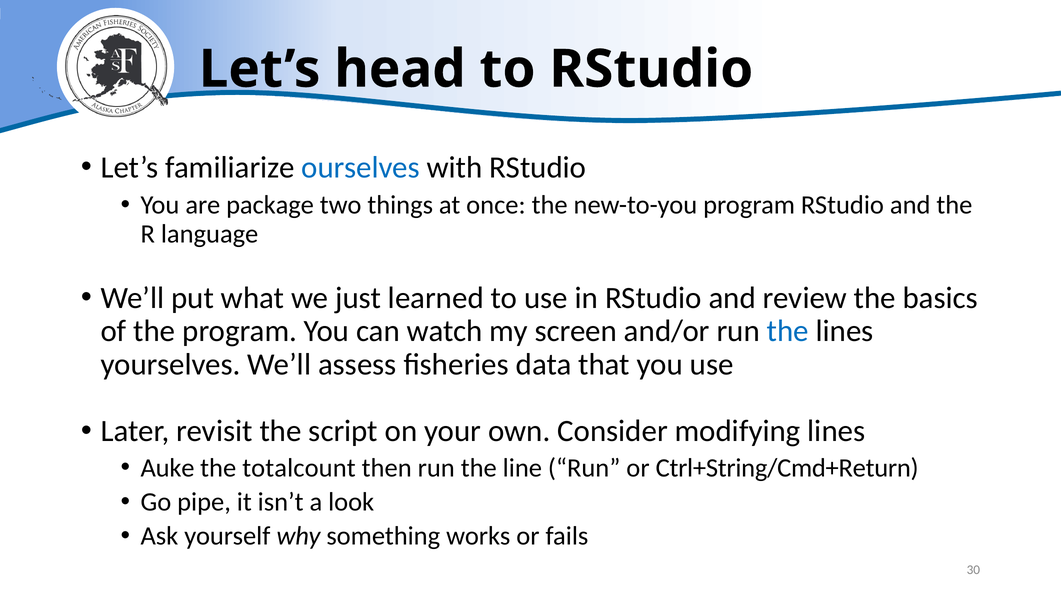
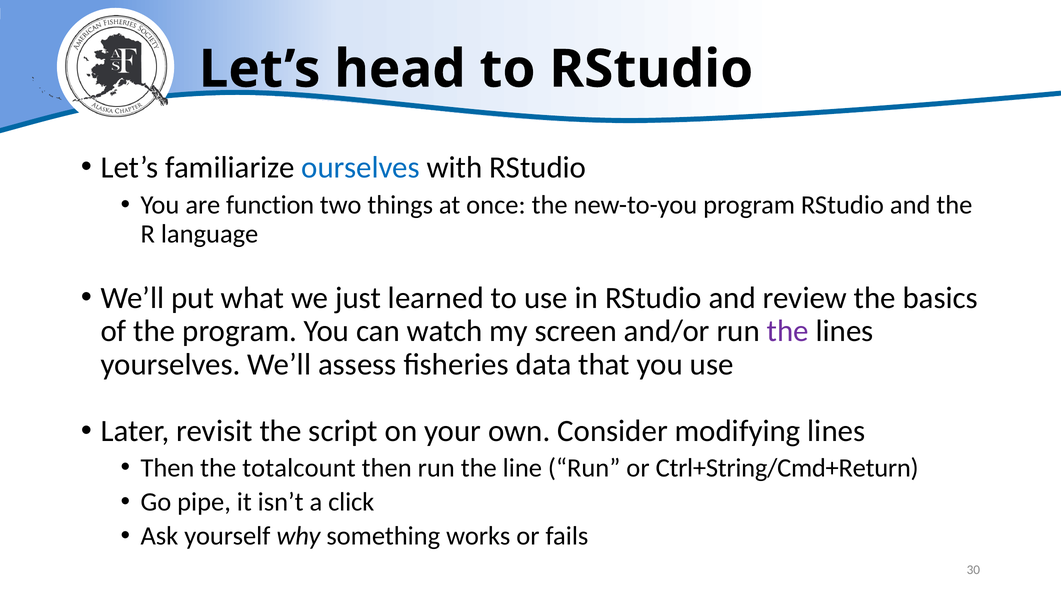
package: package -> function
the at (788, 331) colour: blue -> purple
Auke at (168, 468): Auke -> Then
look: look -> click
